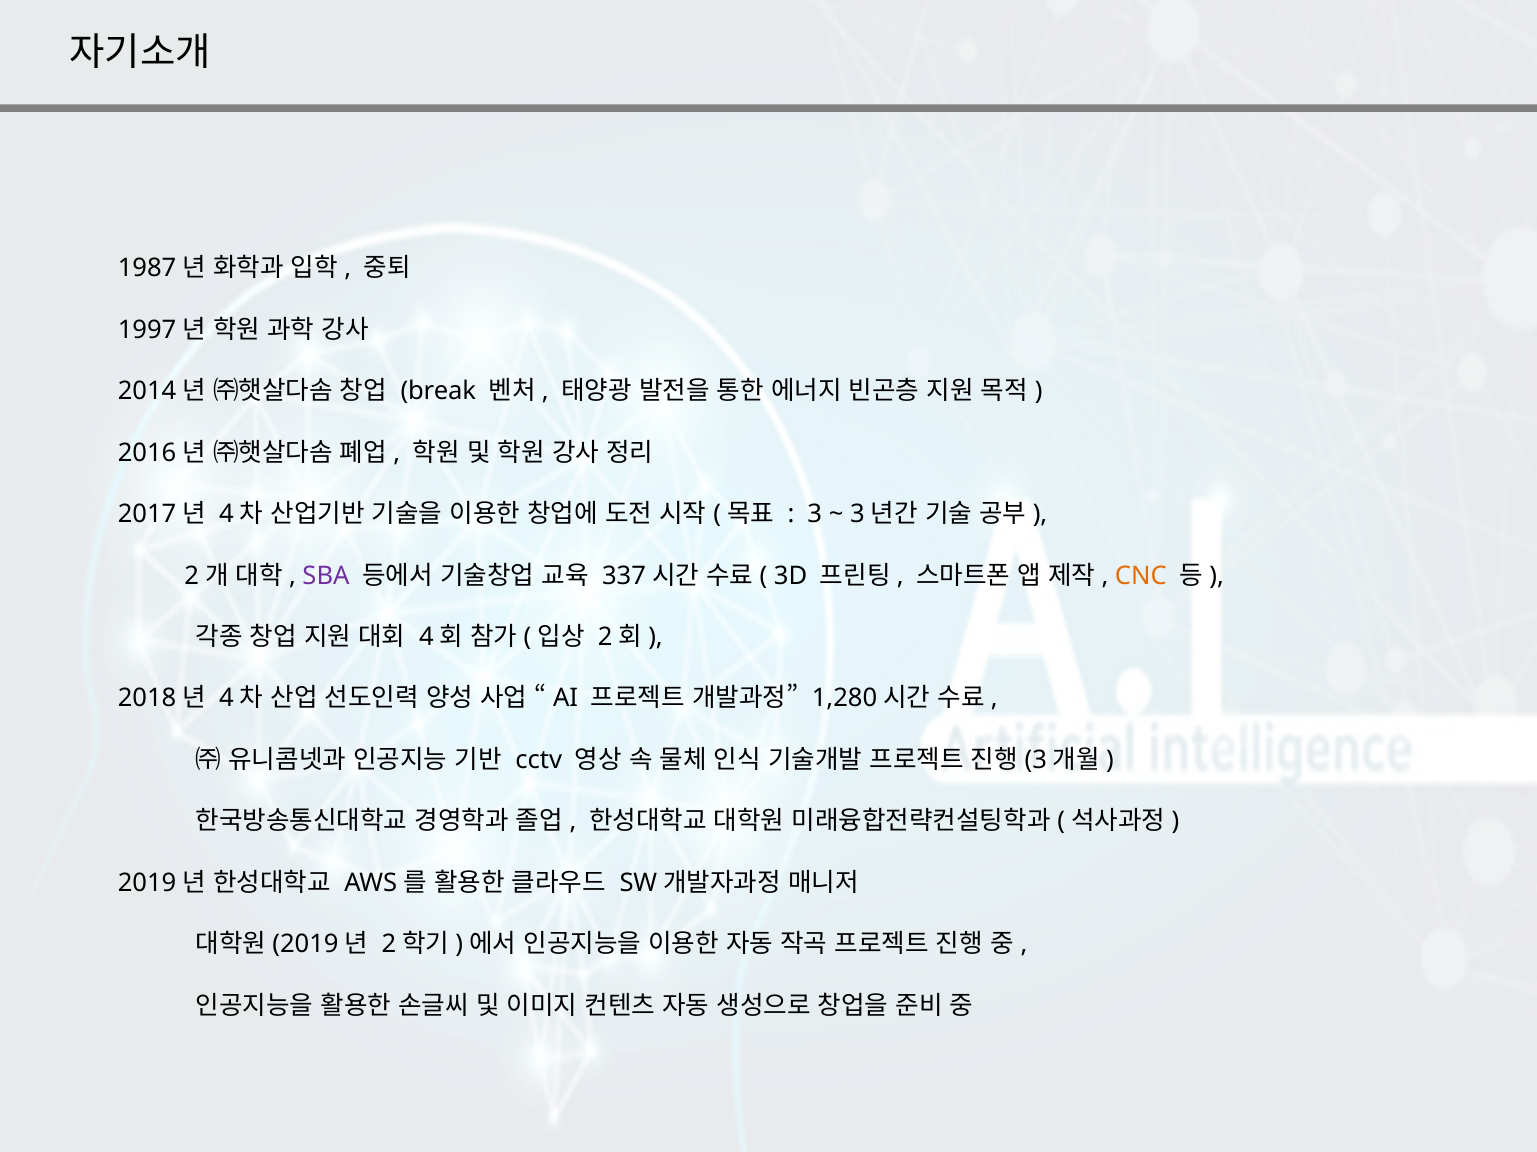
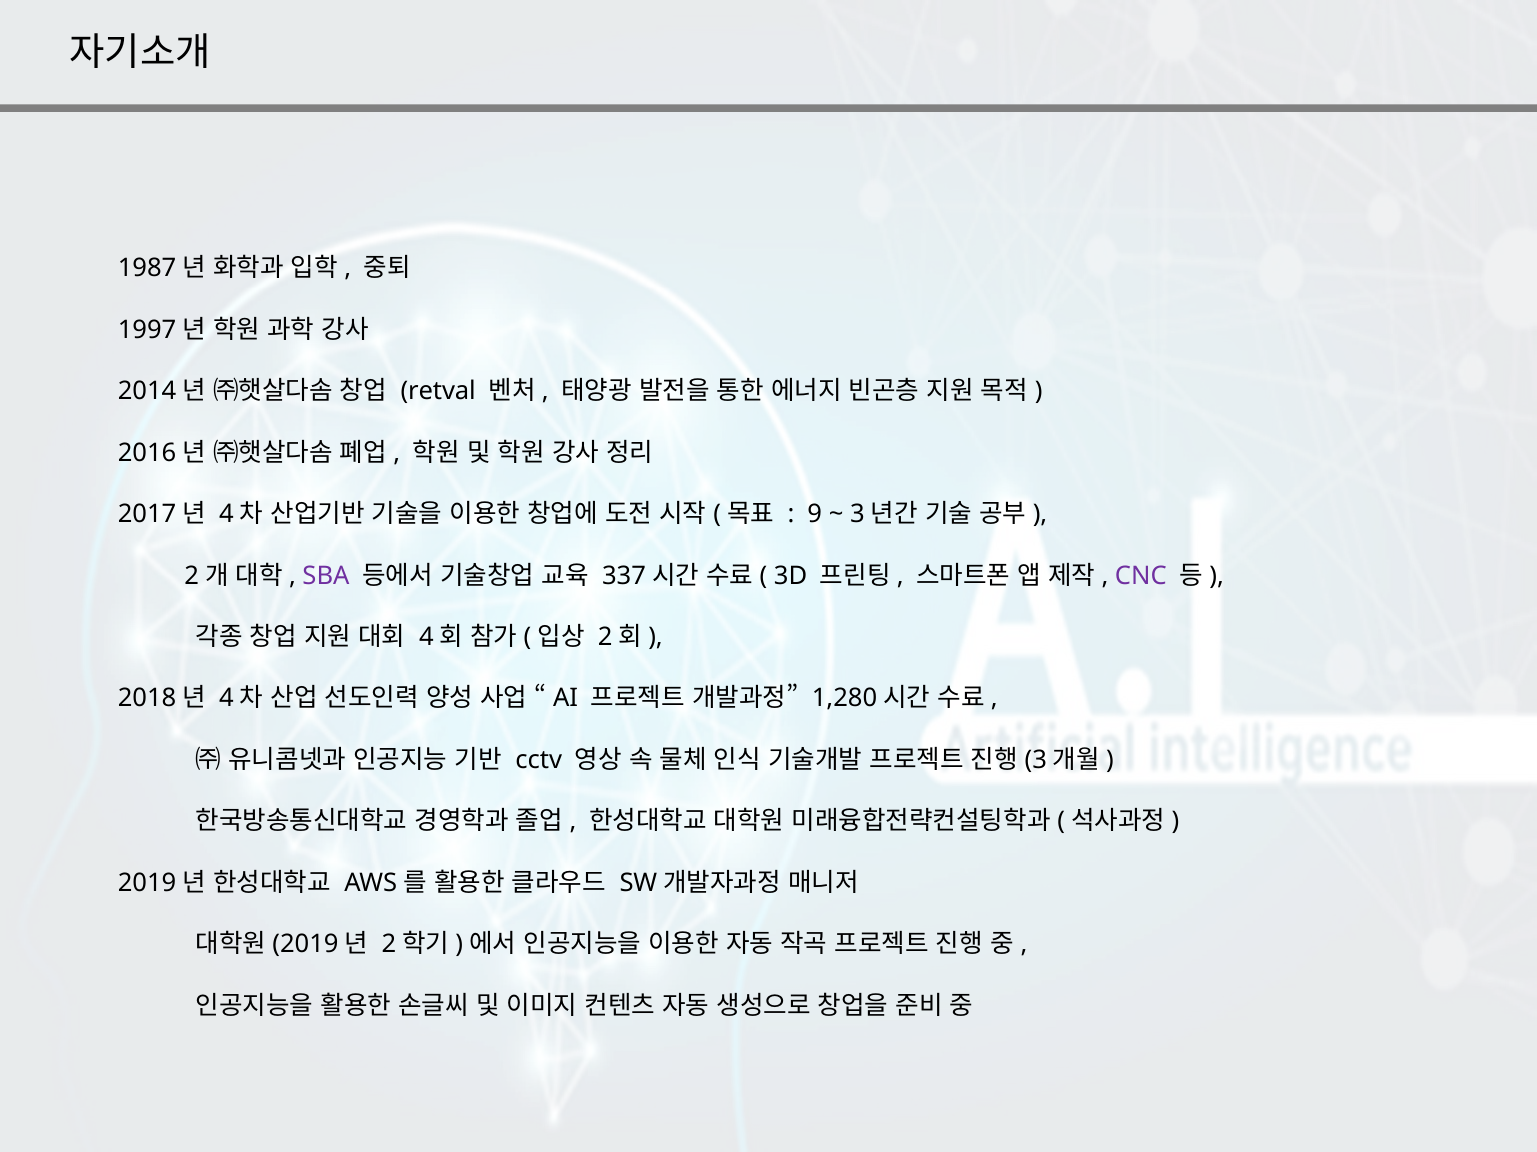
break: break -> retval
3: 3 -> 9
CNC colour: orange -> purple
